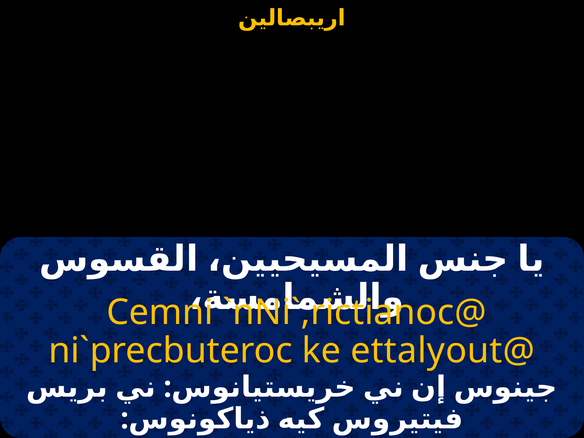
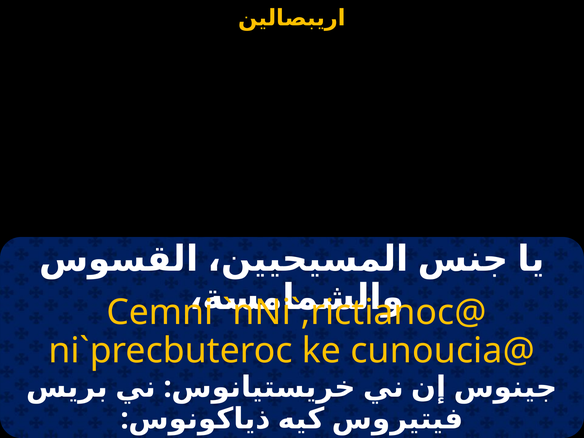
ettalyout@: ettalyout@ -> cunoucia@
